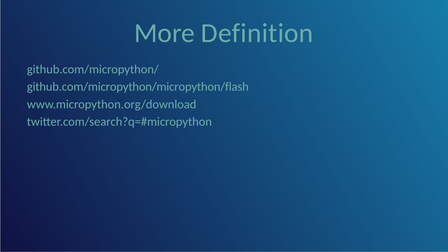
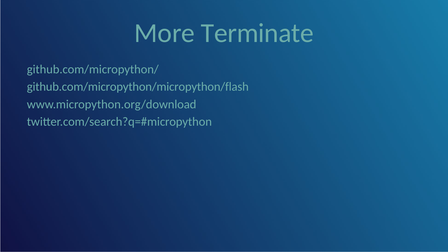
Definition: Definition -> Terminate
